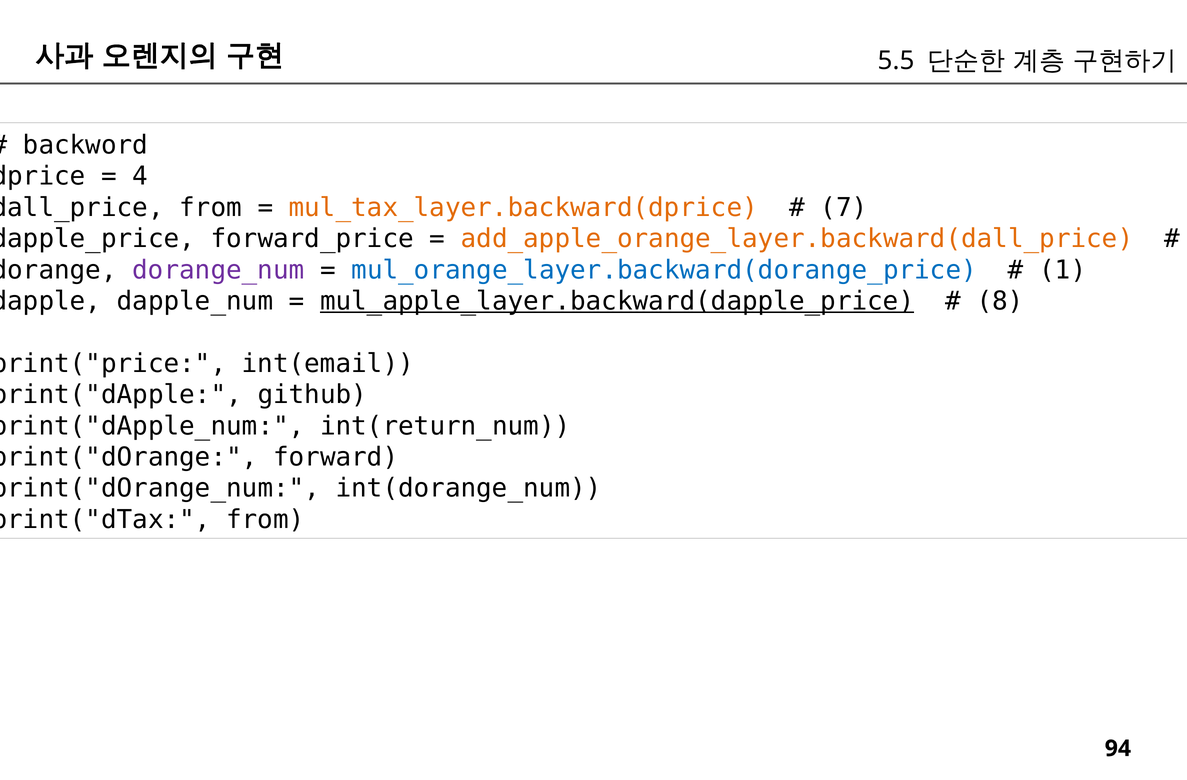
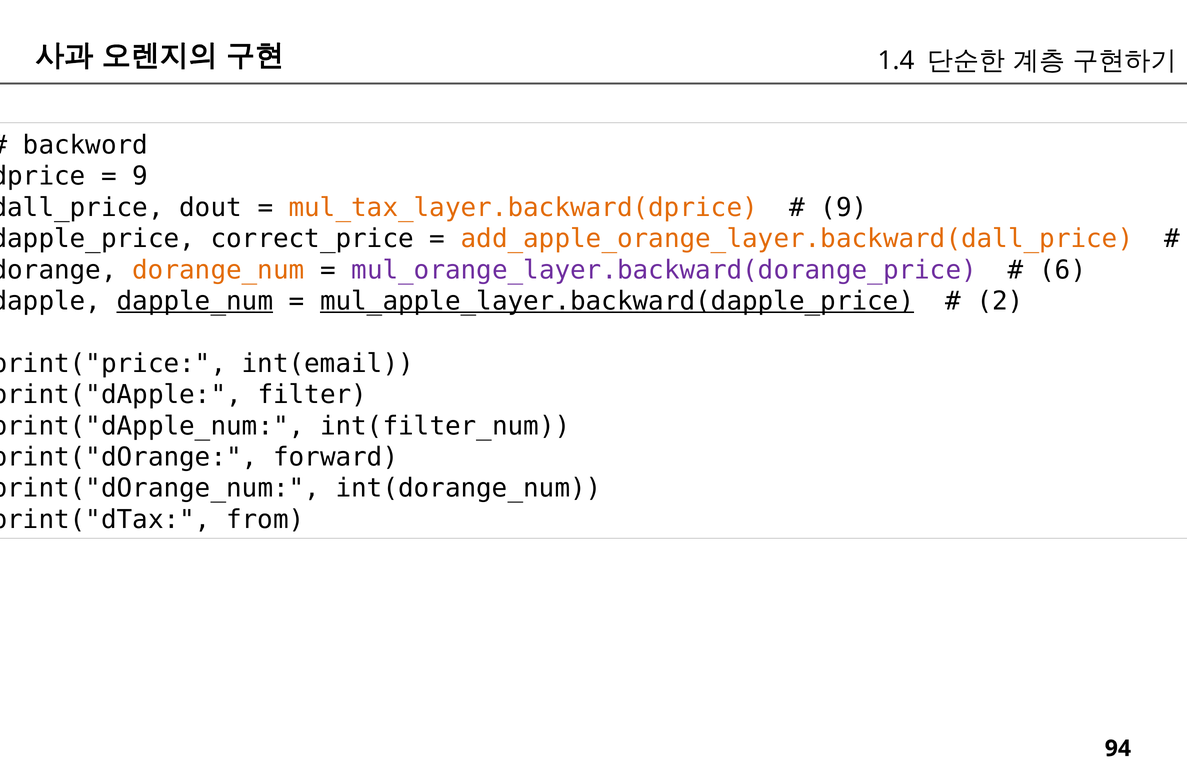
5.5: 5.5 -> 1.4
4 at (140, 176): 4 -> 9
from at (211, 208): from -> dout
7 at (844, 208): 7 -> 9
forward_price: forward_price -> correct_price
dorange_num colour: purple -> orange
mul_orange_layer.backward(dorange_price colour: blue -> purple
1: 1 -> 6
dapple_num underline: none -> present
8: 8 -> 2
github: github -> filter
int(return_num: int(return_num -> int(filter_num
